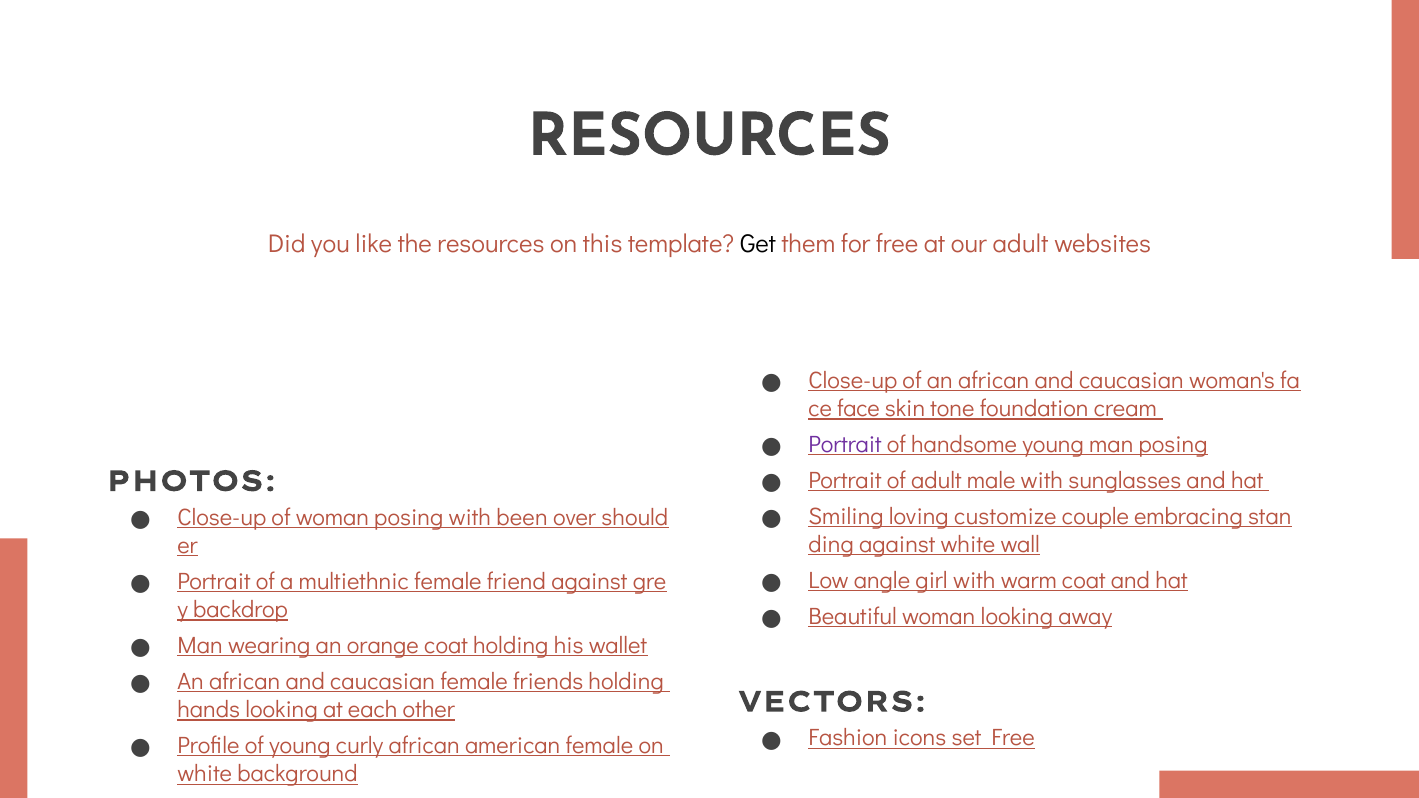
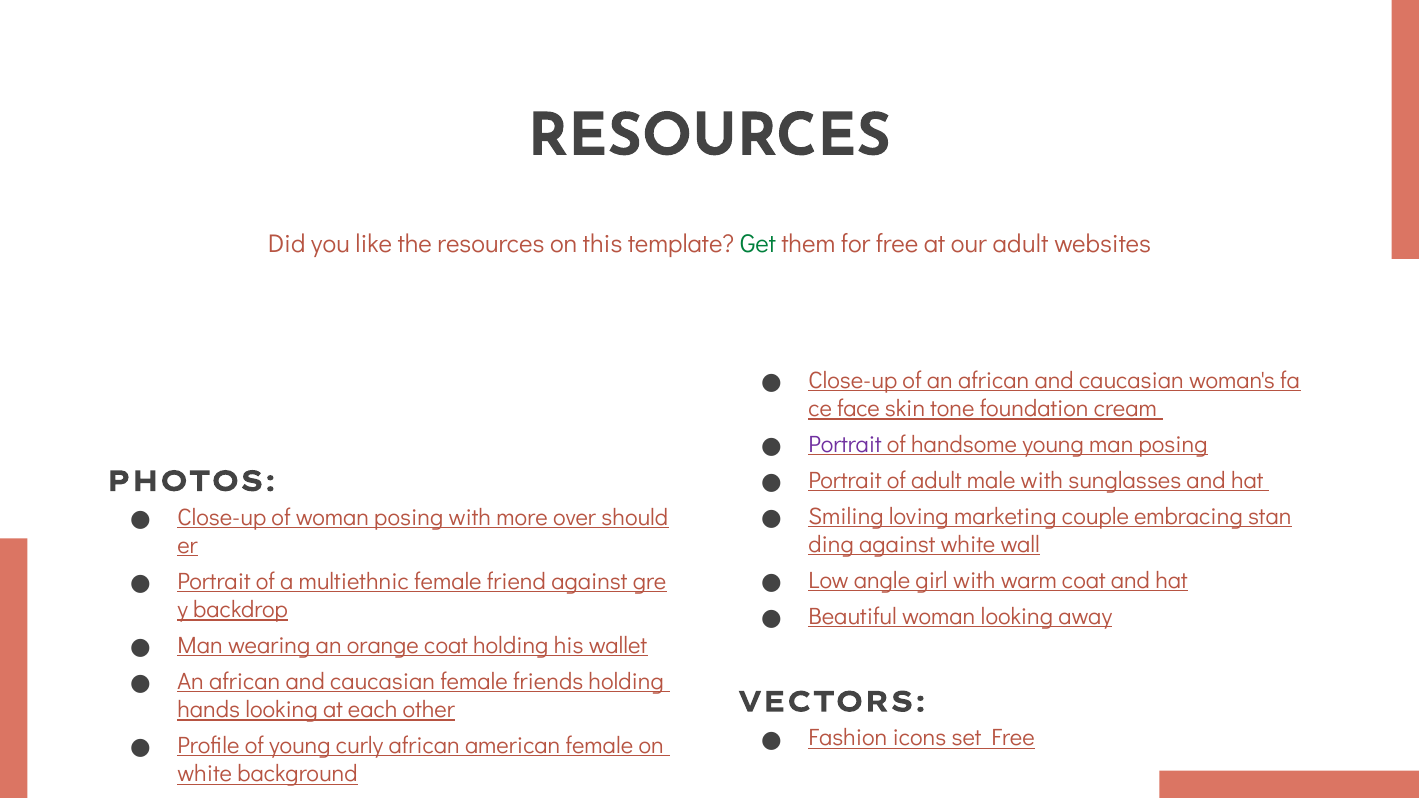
Get colour: black -> green
customize: customize -> marketing
been: been -> more
